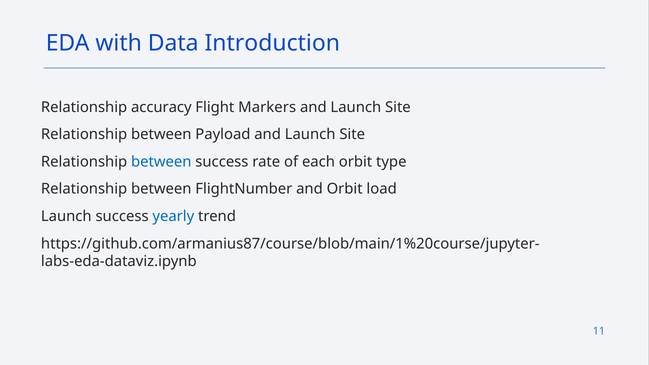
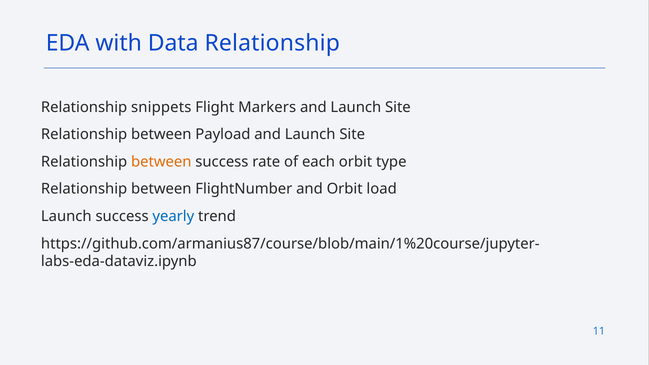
Data Introduction: Introduction -> Relationship
accuracy: accuracy -> snippets
between at (161, 162) colour: blue -> orange
